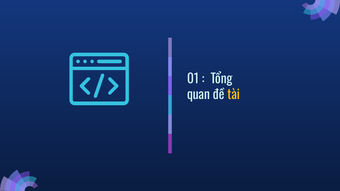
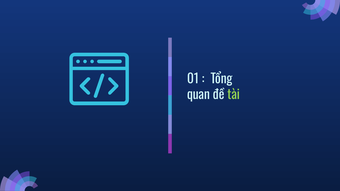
tài colour: yellow -> light green
